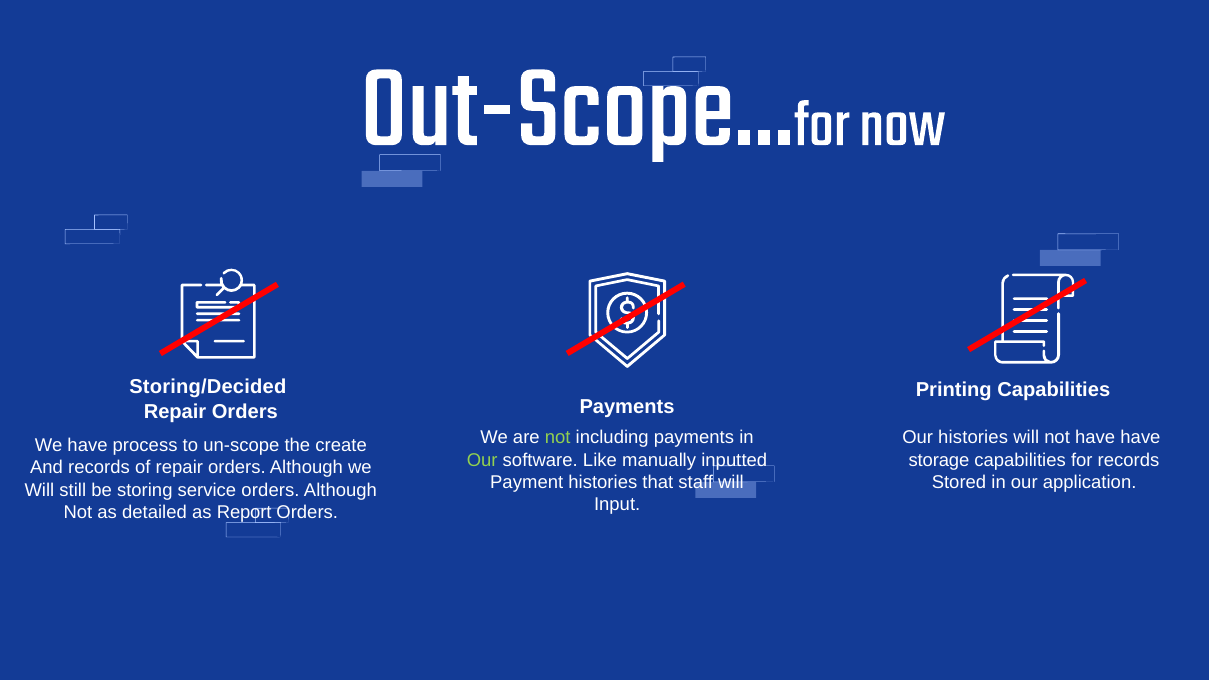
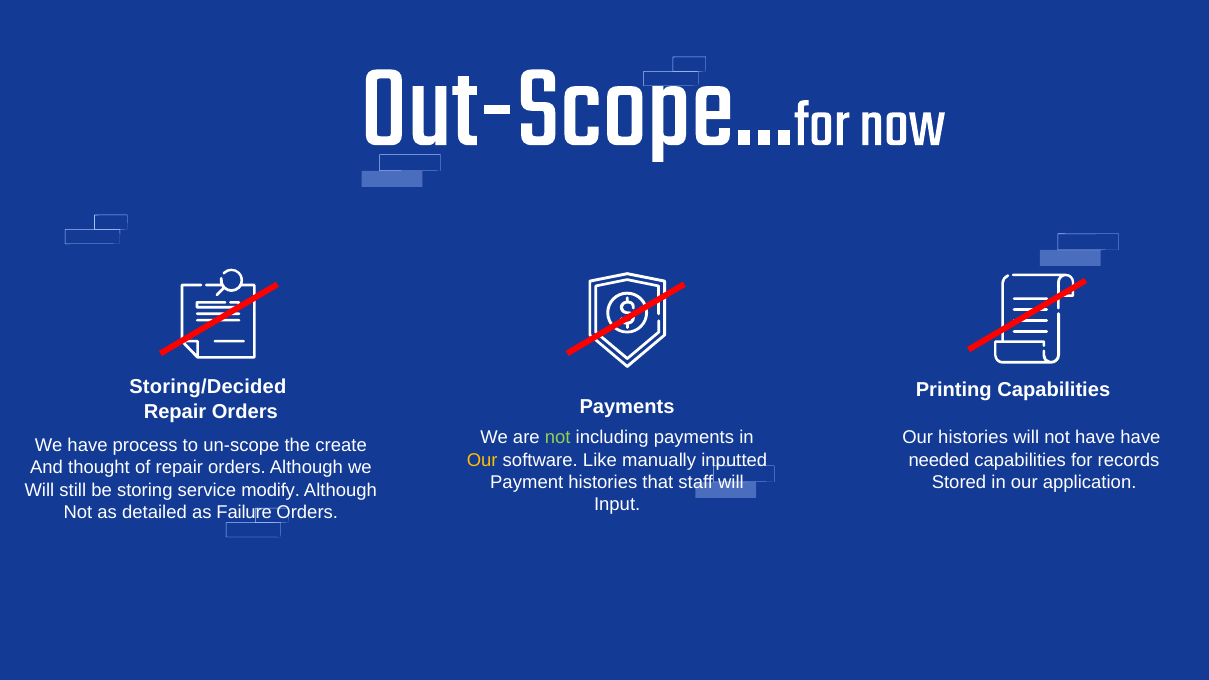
Our at (482, 460) colour: light green -> yellow
storage: storage -> needed
And records: records -> thought
service orders: orders -> modify
Report: Report -> Failure
